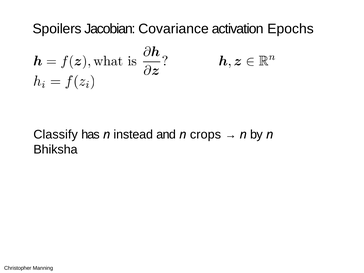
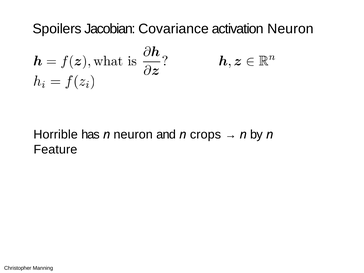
activation Epochs: Epochs -> Neuron
Classify: Classify -> Horrible
n instead: instead -> neuron
Bhiksha: Bhiksha -> Feature
